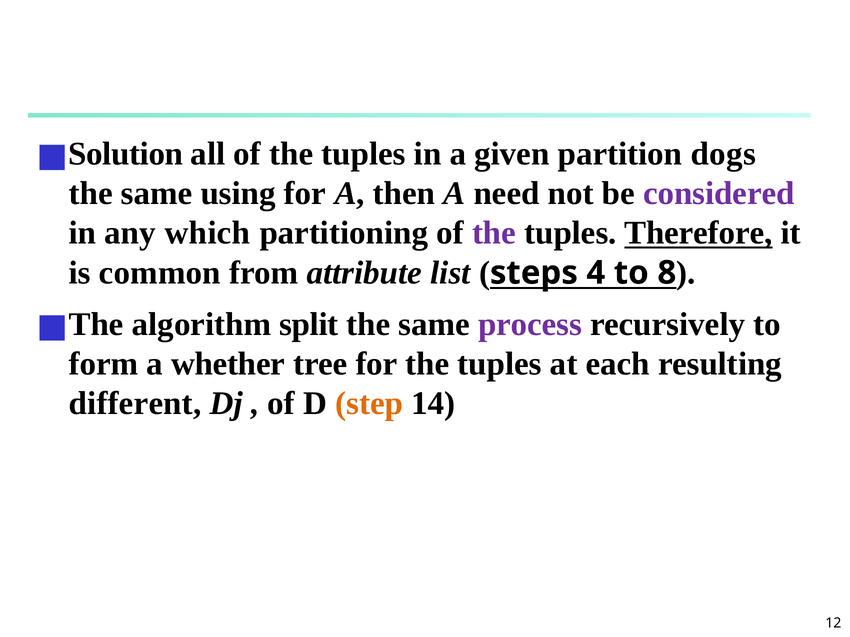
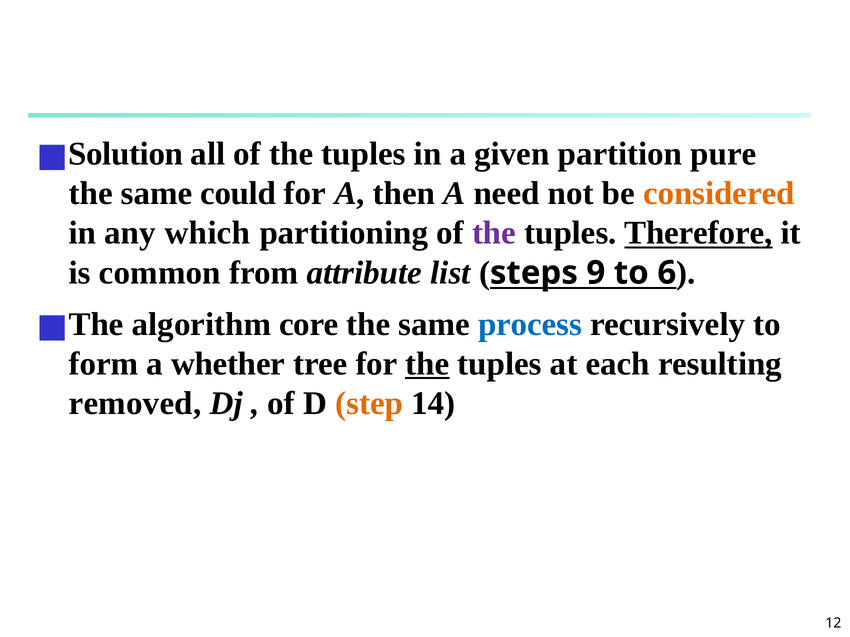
dogs: dogs -> pure
using: using -> could
considered colour: purple -> orange
4: 4 -> 9
8: 8 -> 6
split: split -> core
process colour: purple -> blue
the at (427, 364) underline: none -> present
different: different -> removed
